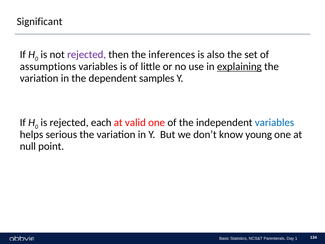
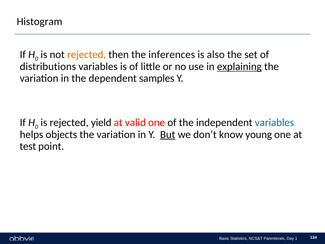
Significant: Significant -> Histogram
rejected at (87, 54) colour: purple -> orange
assumptions: assumptions -> distributions
each: each -> yield
serious: serious -> objects
But underline: none -> present
null: null -> test
